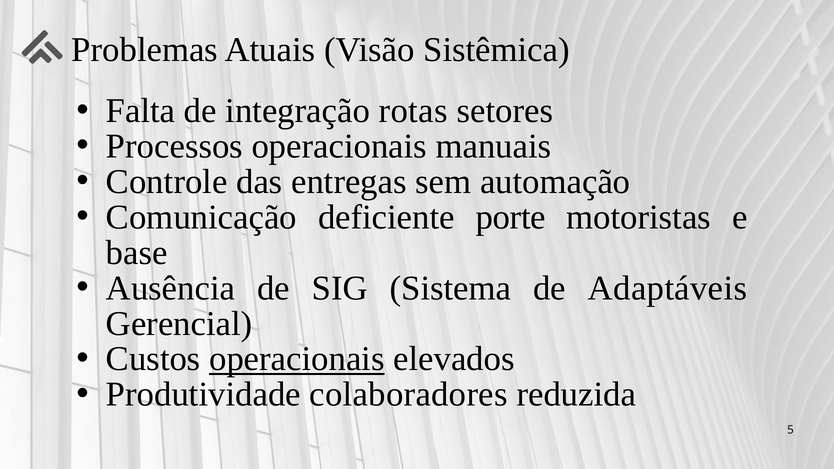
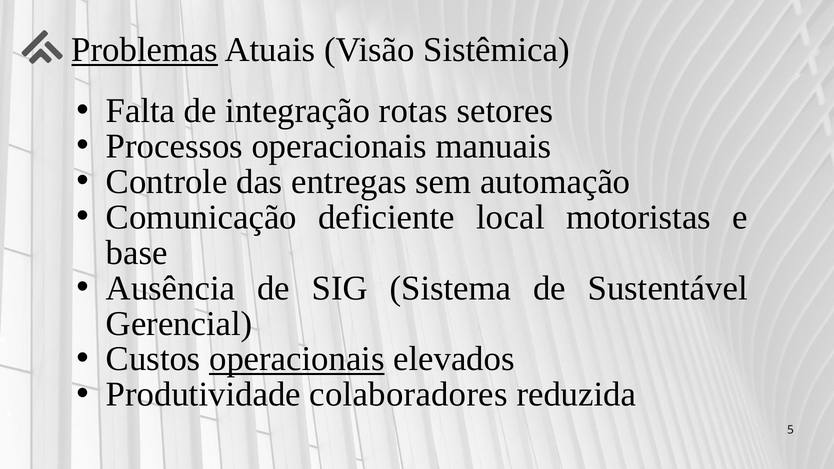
Problemas underline: none -> present
porte: porte -> local
Adaptáveis: Adaptáveis -> Sustentável
